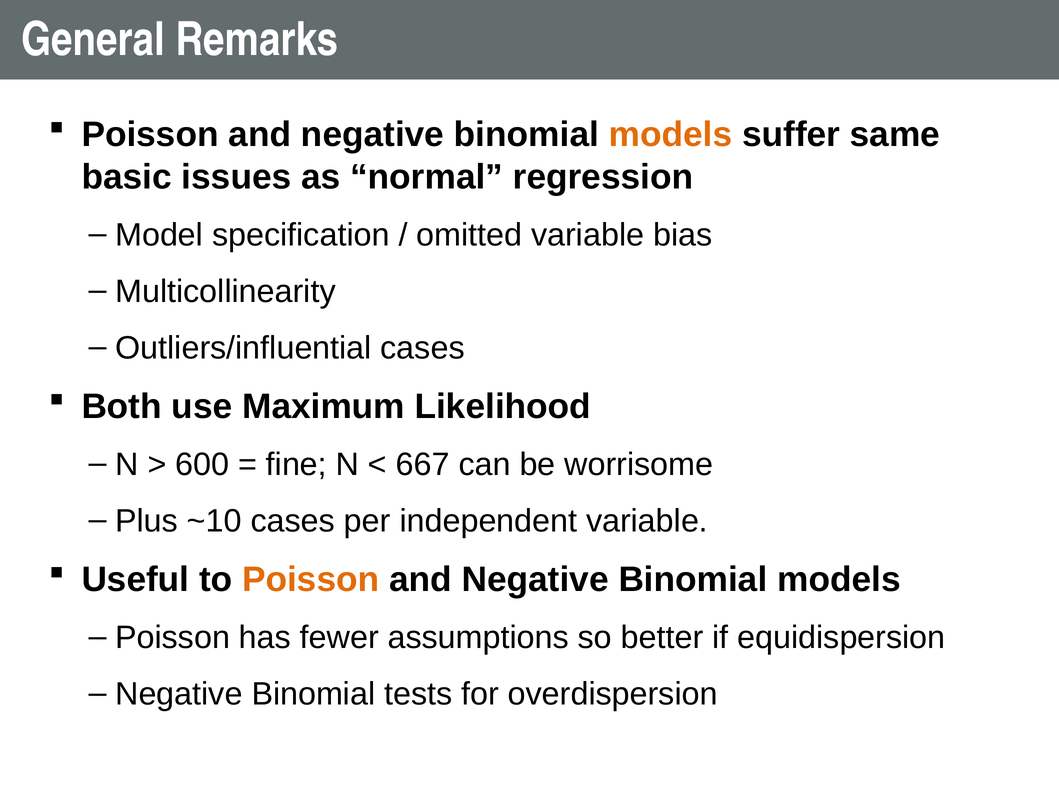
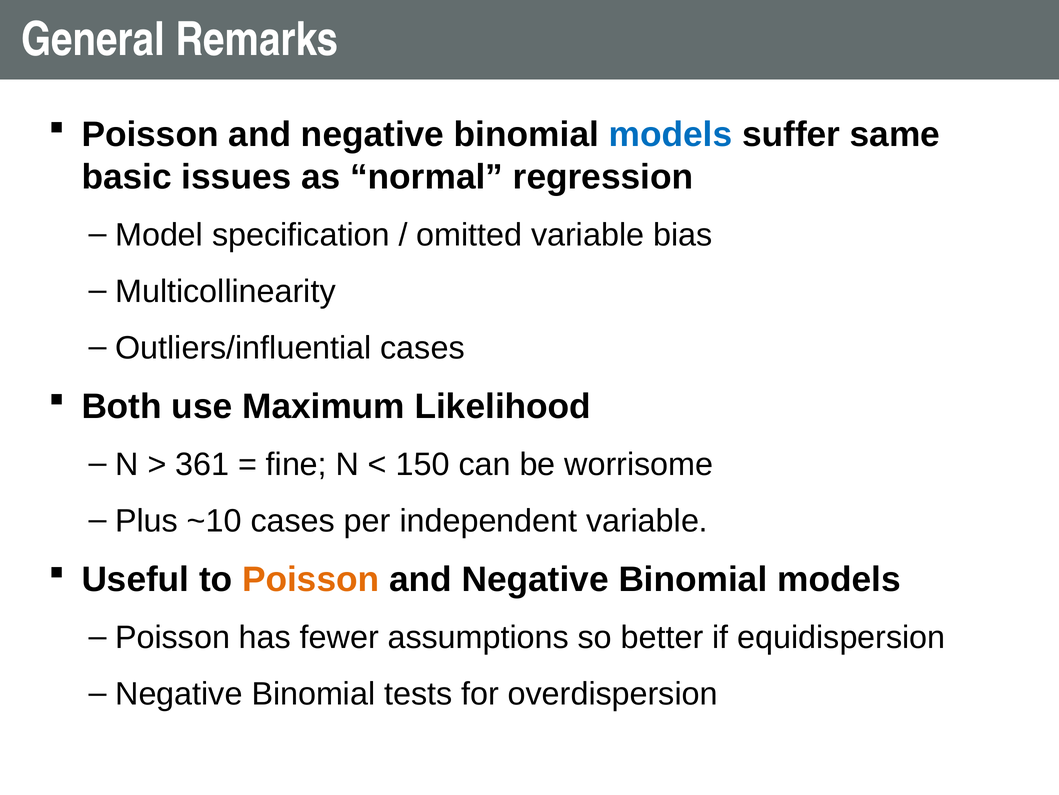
models at (671, 134) colour: orange -> blue
600: 600 -> 361
667: 667 -> 150
